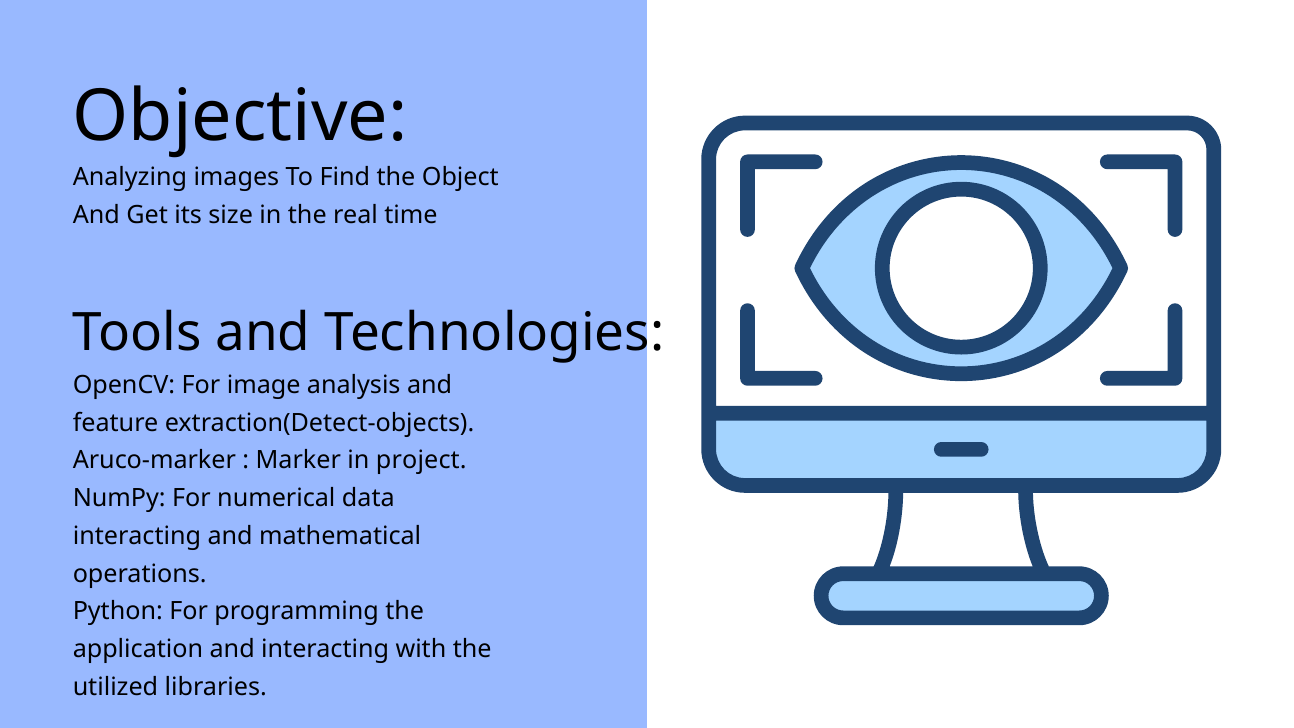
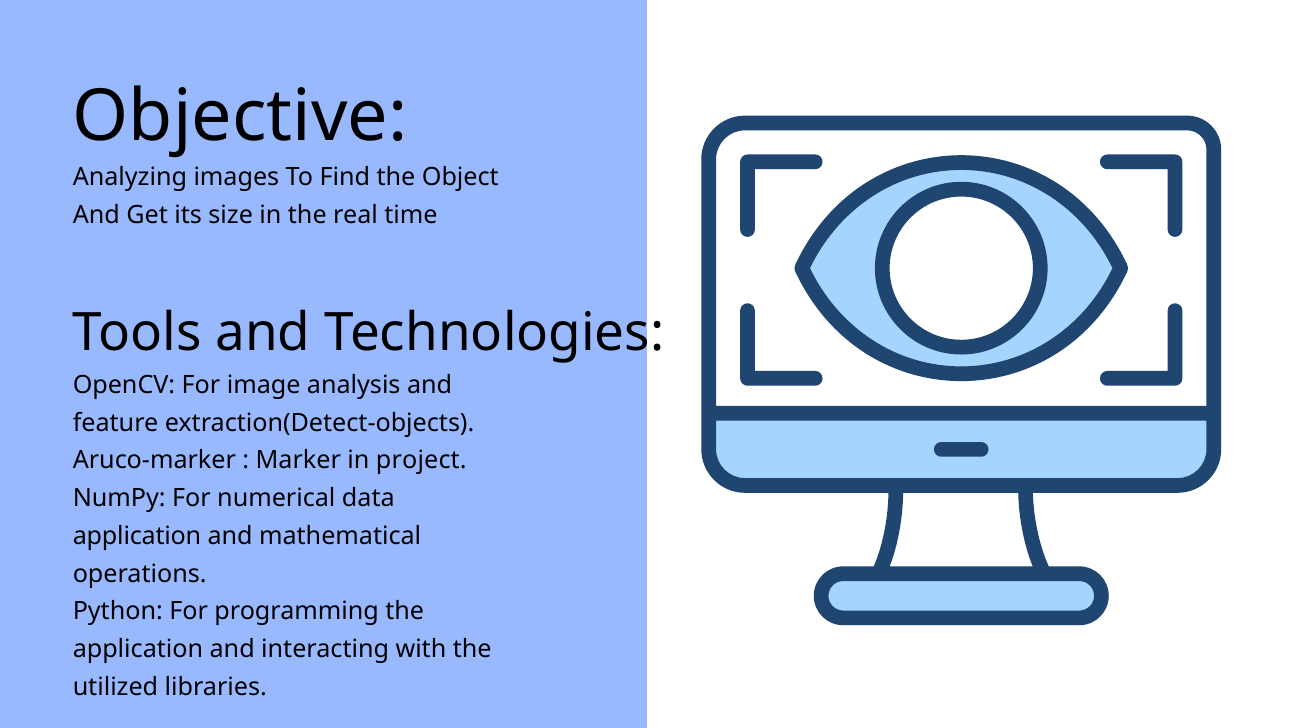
interacting at (137, 536): interacting -> application
